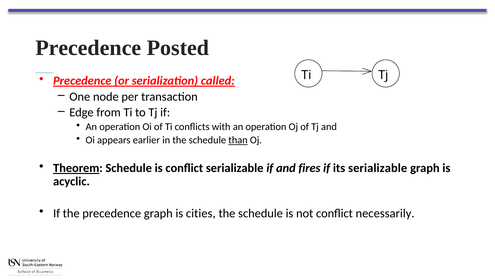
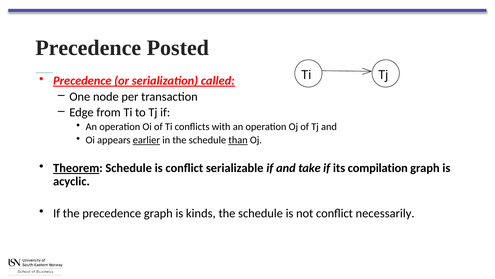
earlier underline: none -> present
fires: fires -> take
its serializable: serializable -> compilation
cities: cities -> kinds
